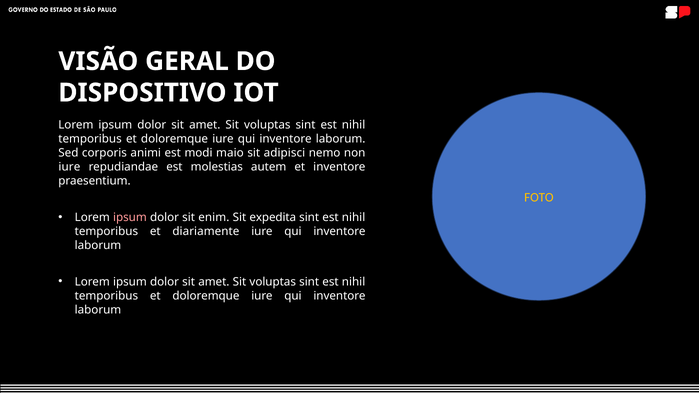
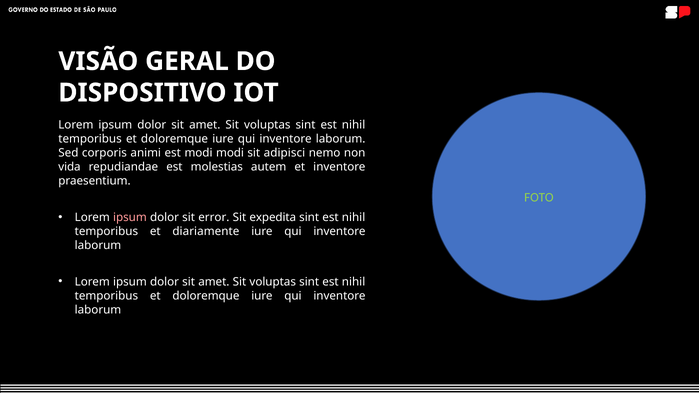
modi maio: maio -> modi
iure at (69, 167): iure -> vida
FOTO colour: yellow -> light green
enim: enim -> error
